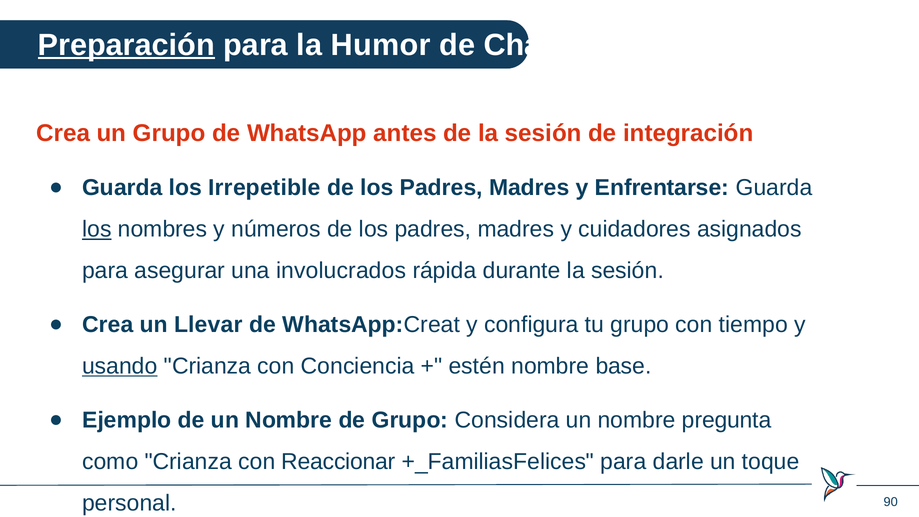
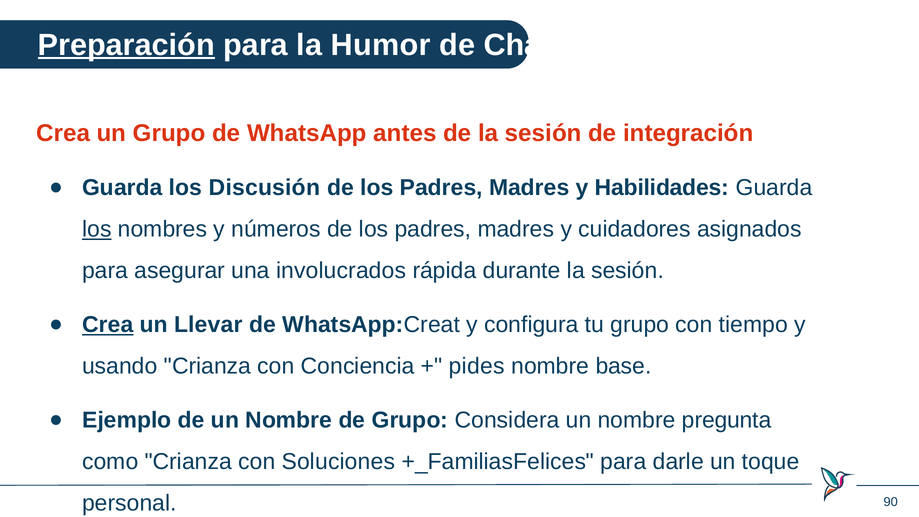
Irrepetible: Irrepetible -> Discusión
Enfrentarse: Enfrentarse -> Habilidades
Crea at (108, 325) underline: none -> present
usando underline: present -> none
estén: estén -> pides
Reaccionar: Reaccionar -> Soluciones
